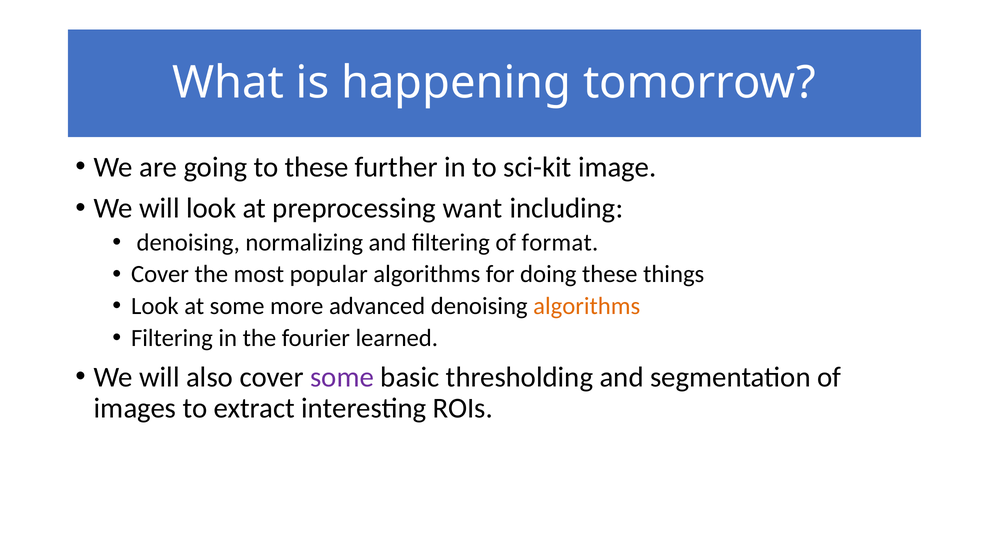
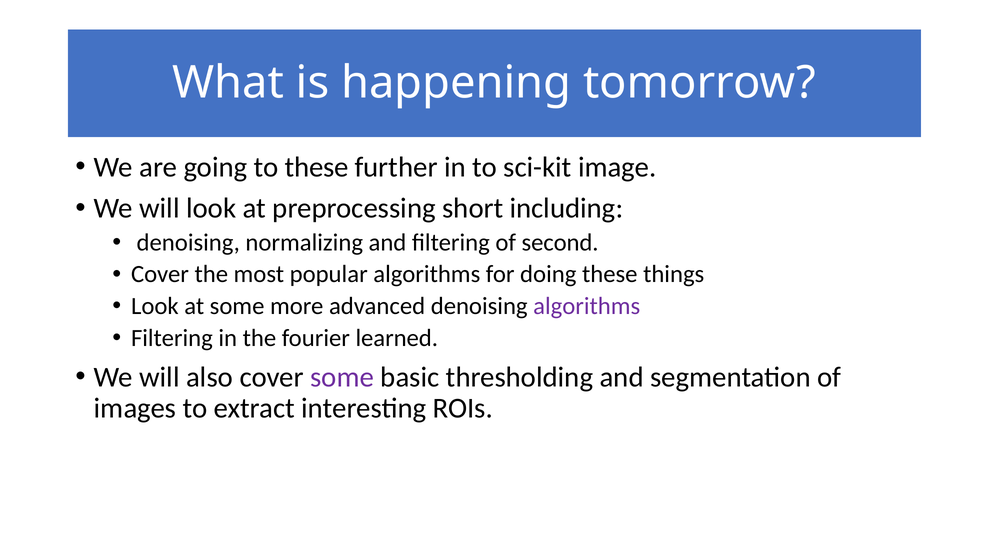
want: want -> short
format: format -> second
algorithms at (587, 306) colour: orange -> purple
